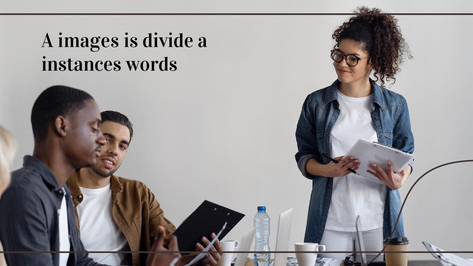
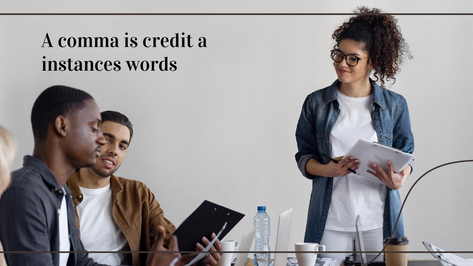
images: images -> comma
divide: divide -> credit
